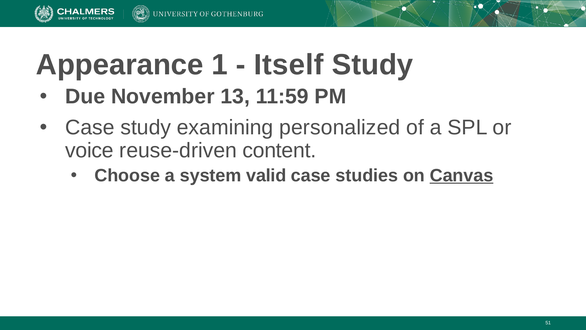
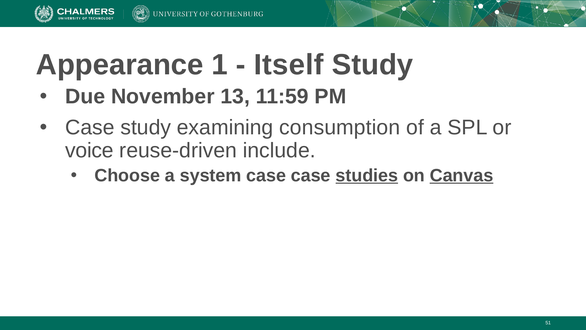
personalized: personalized -> consumption
content: content -> include
system valid: valid -> case
studies underline: none -> present
